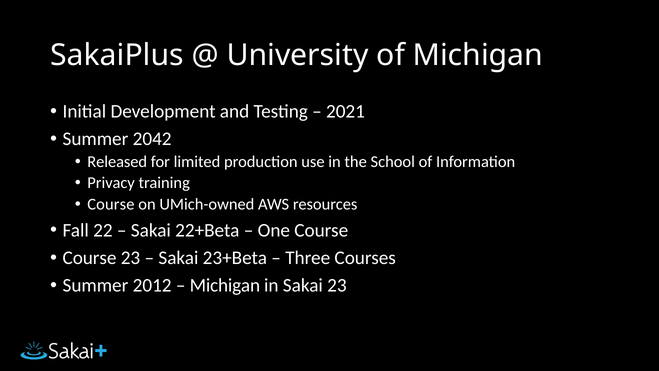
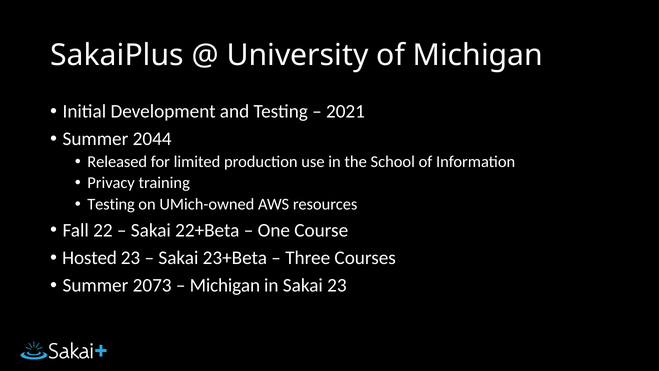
2042: 2042 -> 2044
Course at (111, 204): Course -> Testing
Course at (90, 258): Course -> Hosted
2012: 2012 -> 2073
